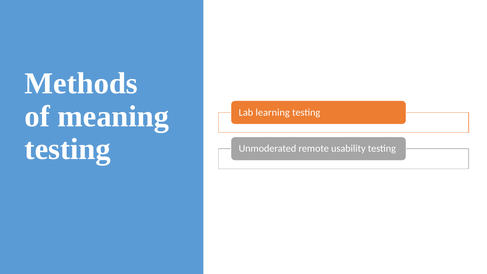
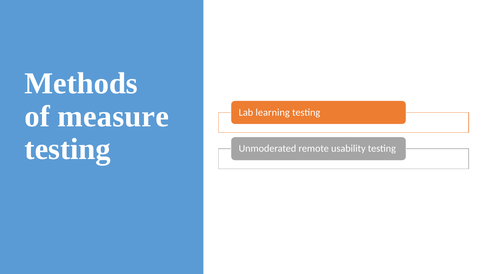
meaning: meaning -> measure
